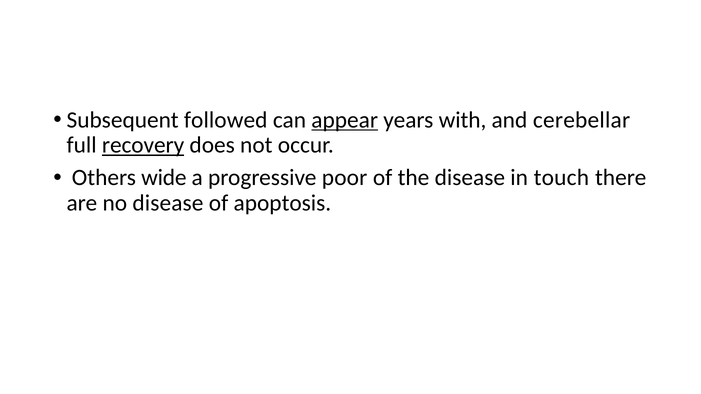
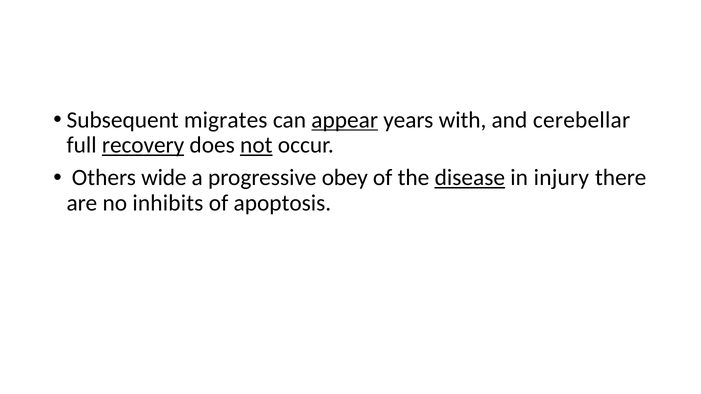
followed: followed -> migrates
not underline: none -> present
poor: poor -> obey
disease at (470, 178) underline: none -> present
touch: touch -> injury
no disease: disease -> inhibits
